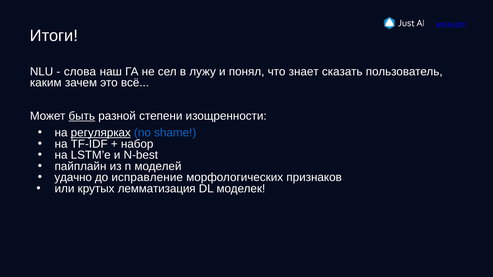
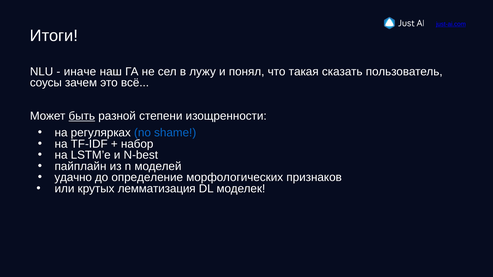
слова: слова -> иначе
знает: знает -> такая
каким: каким -> соусы
регулярках underline: present -> none
исправление: исправление -> определение
